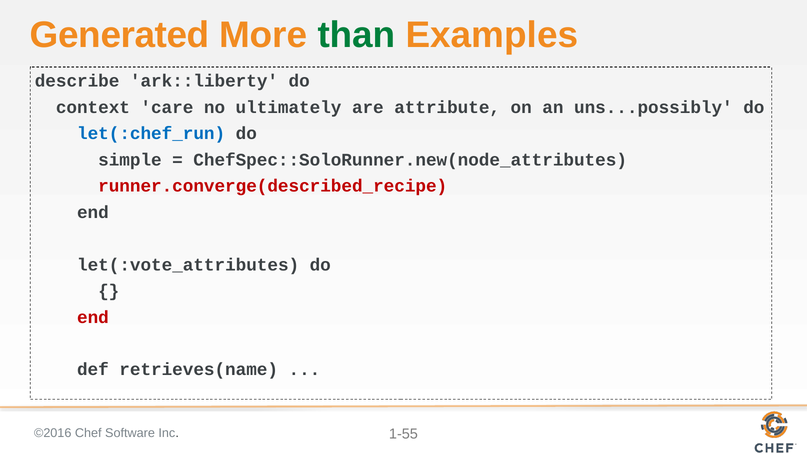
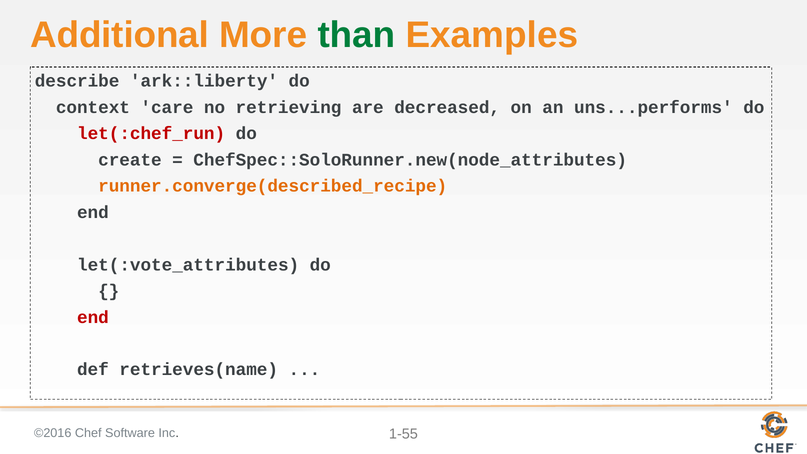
Generated: Generated -> Additional
ultimately: ultimately -> retrieving
attribute: attribute -> decreased
uns...possibly: uns...possibly -> uns...performs
let(:chef_run colour: blue -> red
simple: simple -> create
runner.converge(described_recipe colour: red -> orange
